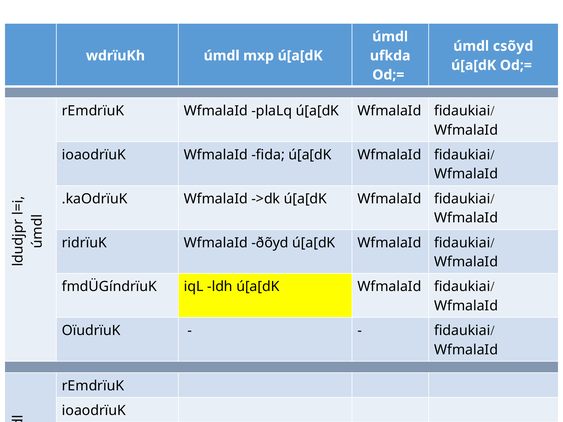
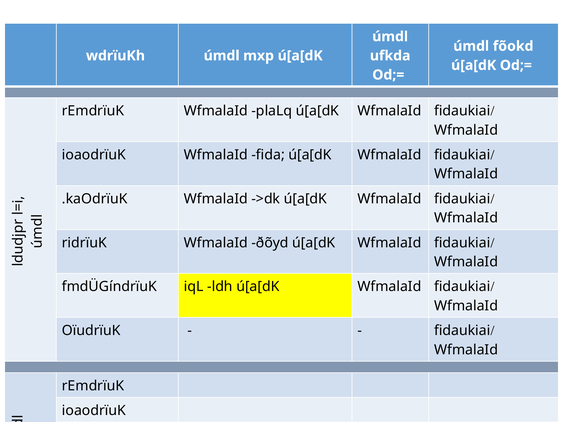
csõyd: csõyd -> fõokd
